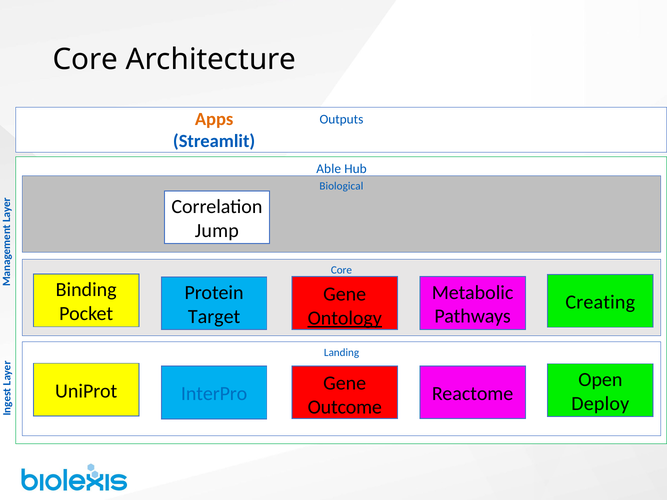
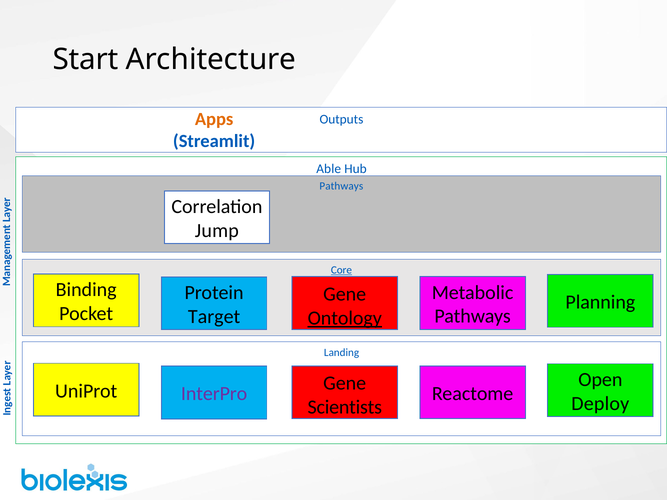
Core at (85, 59): Core -> Start
Biological at (341, 186): Biological -> Pathways
Core at (341, 270) underline: none -> present
Creating: Creating -> Planning
InterPro colour: blue -> purple
Outcome: Outcome -> Scientists
